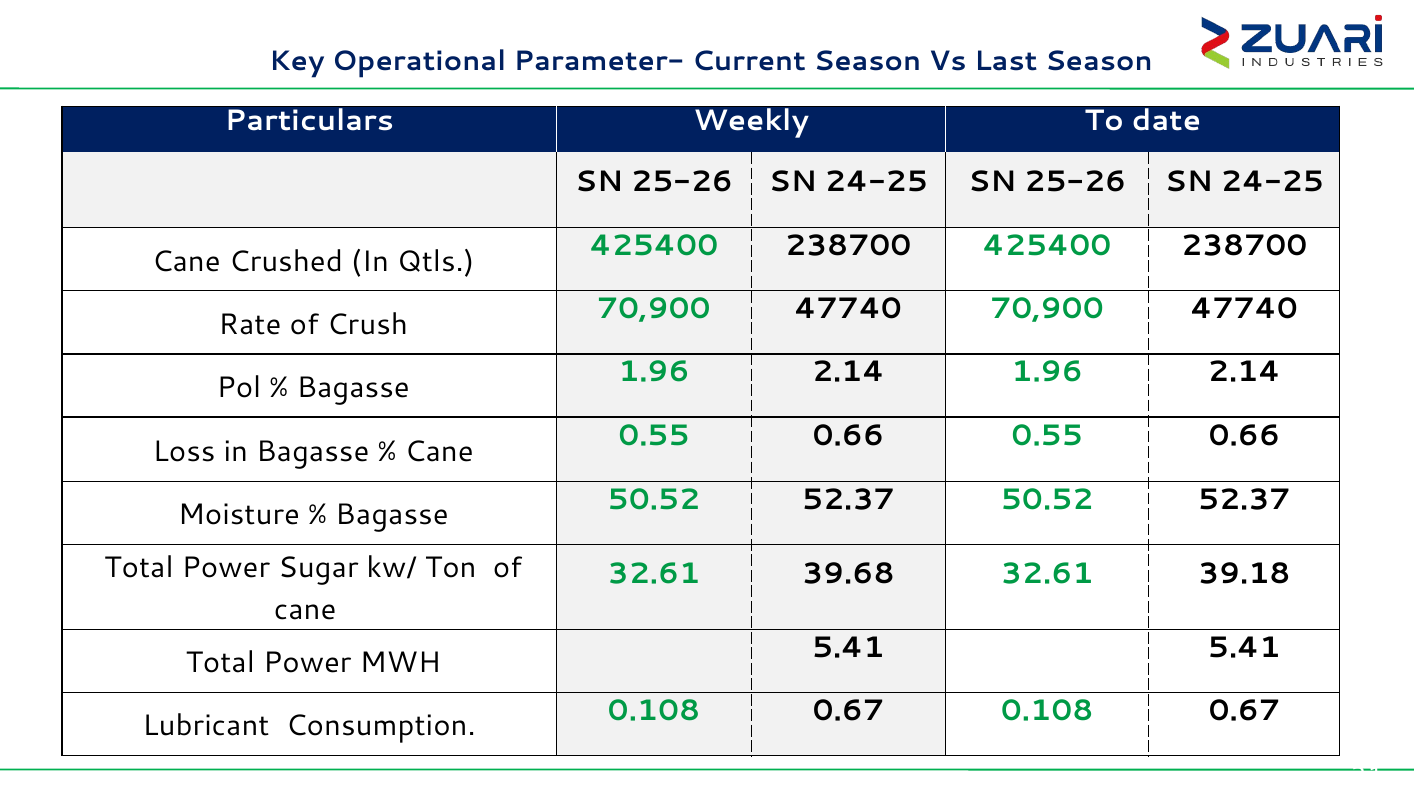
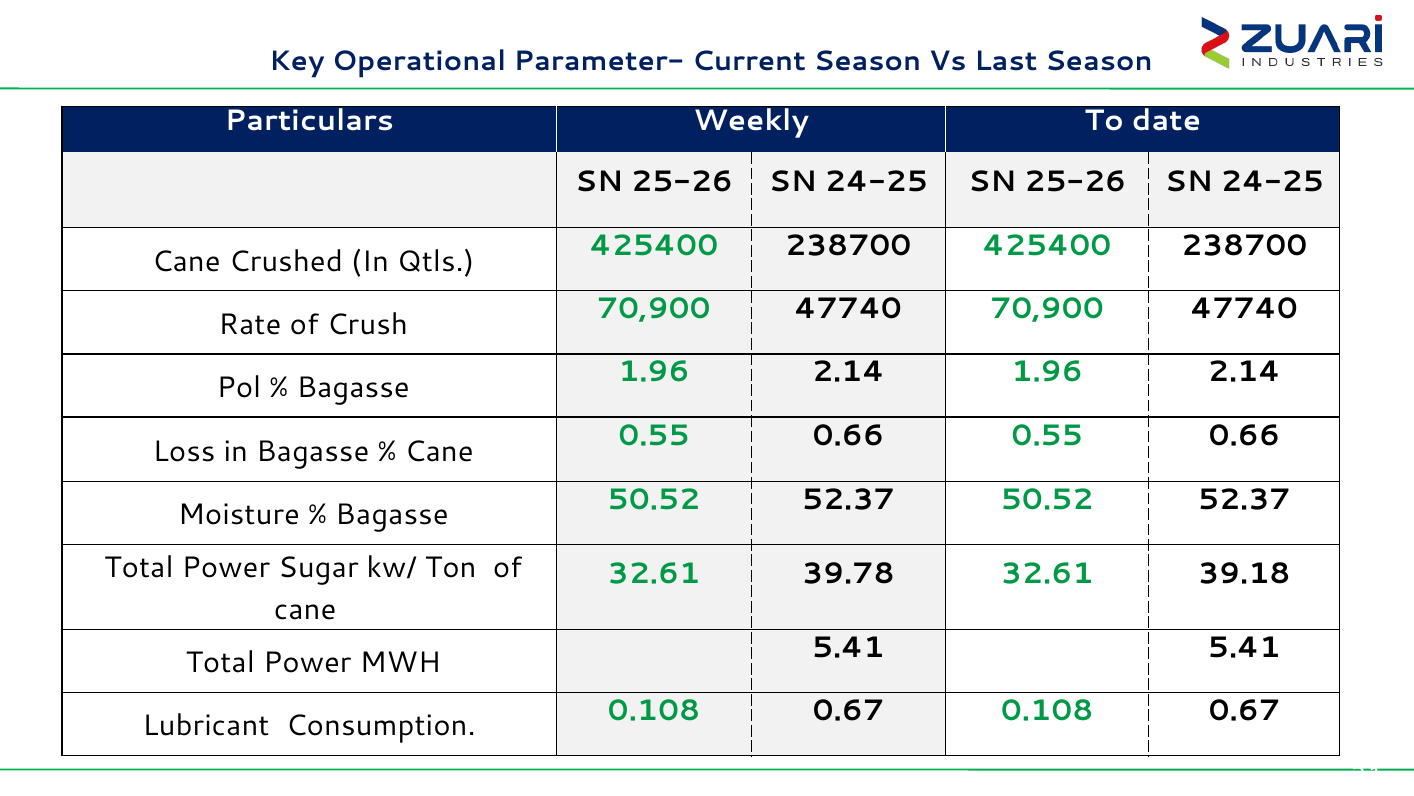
39.68: 39.68 -> 39.78
